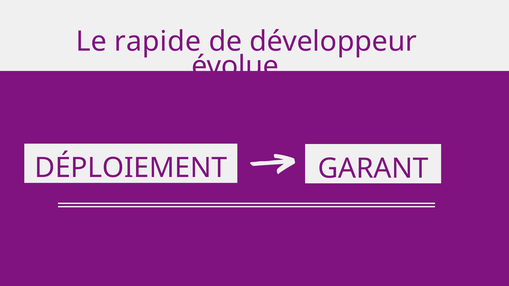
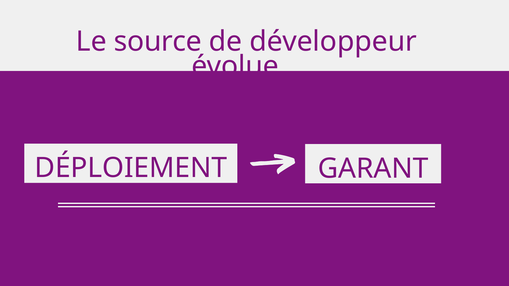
rapide: rapide -> source
